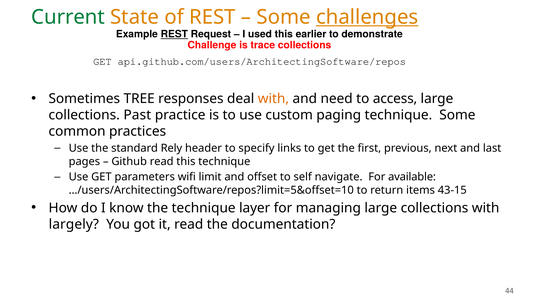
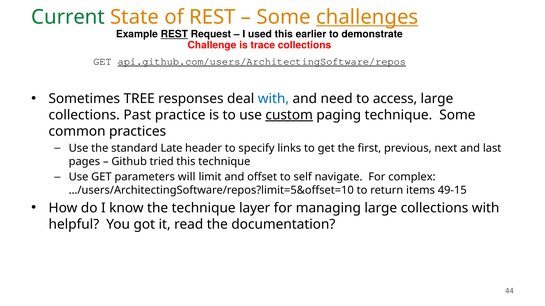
api.github.com/users/ArchitectingSoftware/repos underline: none -> present
with at (273, 99) colour: orange -> blue
custom underline: none -> present
Rely: Rely -> Late
Github read: read -> tried
wifi: wifi -> will
available: available -> complex
43-15: 43-15 -> 49-15
largely: largely -> helpful
